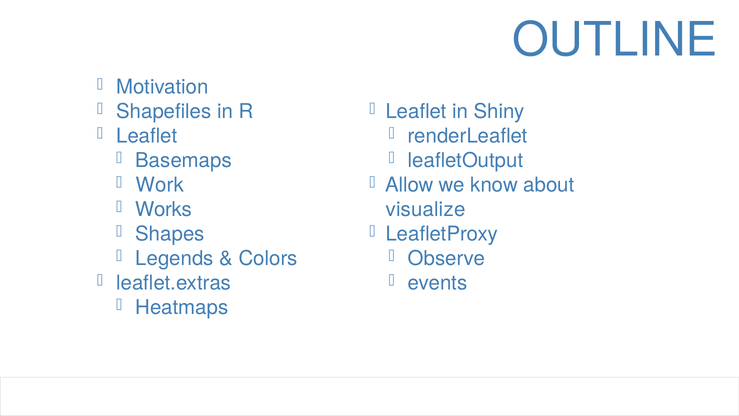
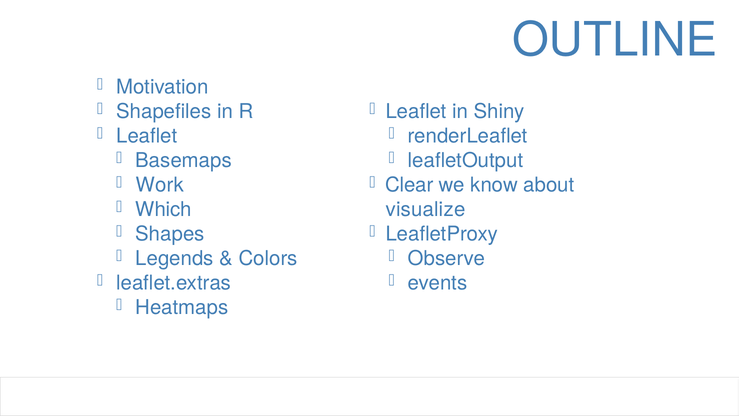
Allow: Allow -> Clear
Works: Works -> Which
